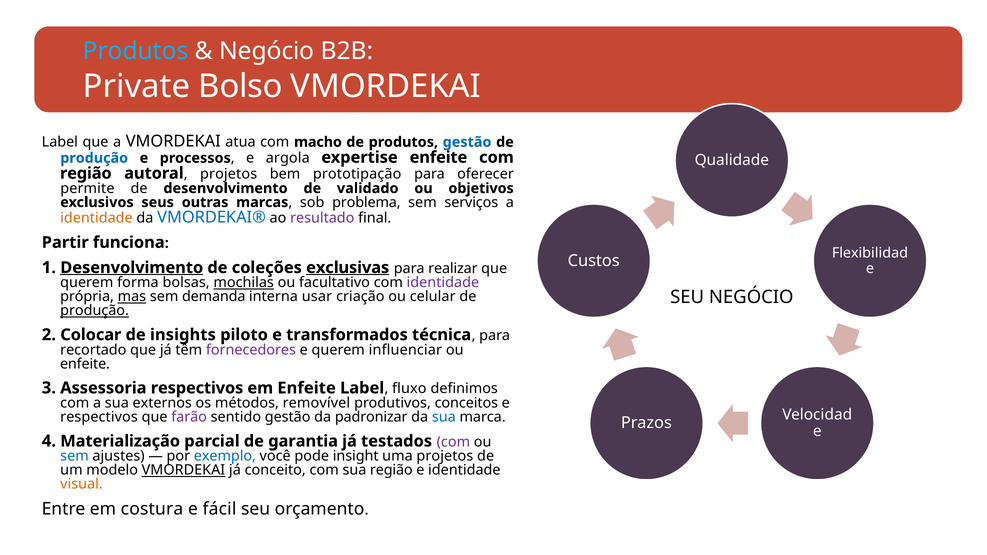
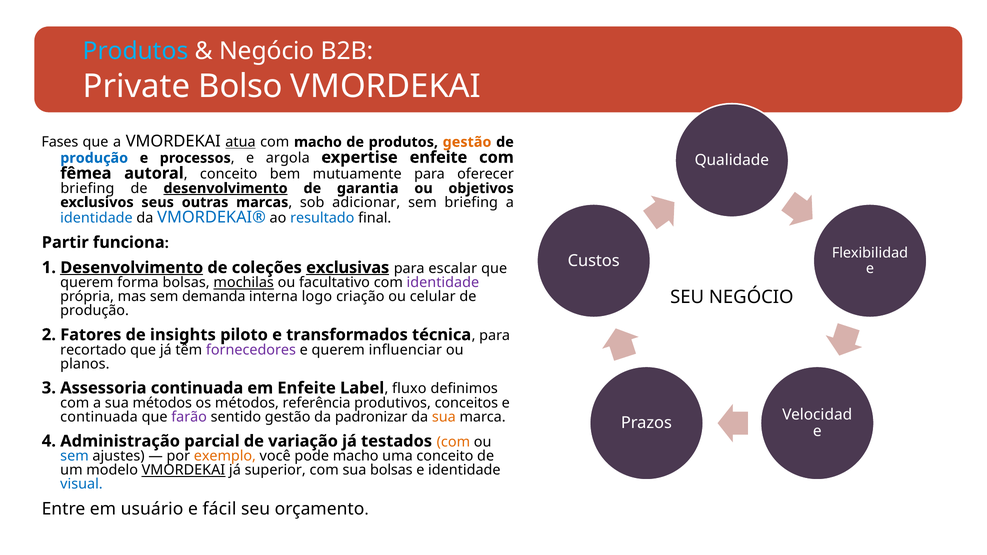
Label at (60, 142): Label -> Fases
atua underline: none -> present
gestão at (467, 142) colour: blue -> orange
região at (86, 173): região -> fêmea
autoral projetos: projetos -> conceito
prototipação: prototipação -> mutuamente
permite at (87, 188): permite -> briefing
desenvolvimento at (226, 188) underline: none -> present
validado: validado -> garantia
problema: problema -> adicionar
sem serviços: serviços -> briefing
identidade at (96, 218) colour: orange -> blue
resultado colour: purple -> blue
realizar: realizar -> escalar
mas underline: present -> none
usar: usar -> logo
produção at (95, 311) underline: present -> none
Colocar: Colocar -> Fatores
enfeite at (85, 364): enfeite -> planos
Assessoria respectivos: respectivos -> continuada
sua externos: externos -> métodos
removível: removível -> referência
respectivos at (99, 417): respectivos -> continuada
sua at (444, 417) colour: blue -> orange
Materialização: Materialização -> Administração
garantia: garantia -> variação
com at (453, 442) colour: purple -> orange
exemplo colour: blue -> orange
pode insight: insight -> macho
uma projetos: projetos -> conceito
conceito: conceito -> superior
sua região: região -> bolsas
visual colour: orange -> blue
costura: costura -> usuário
